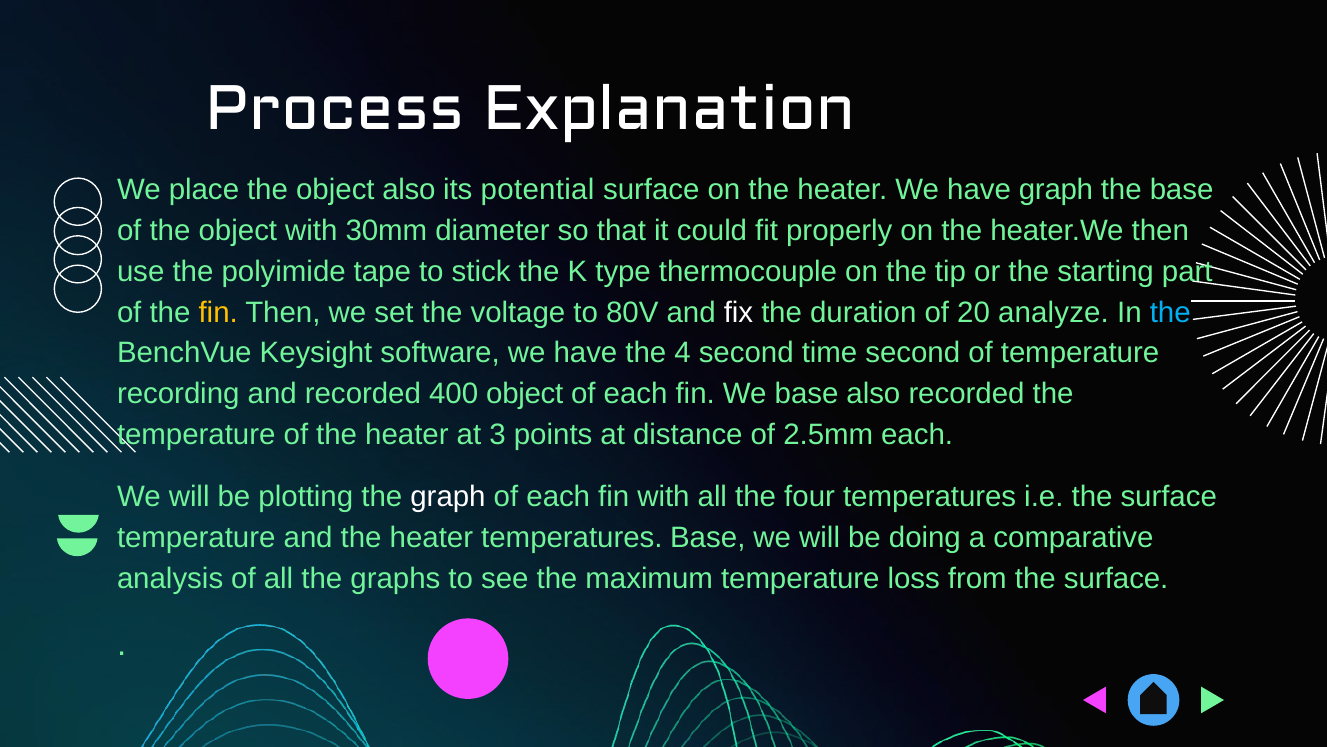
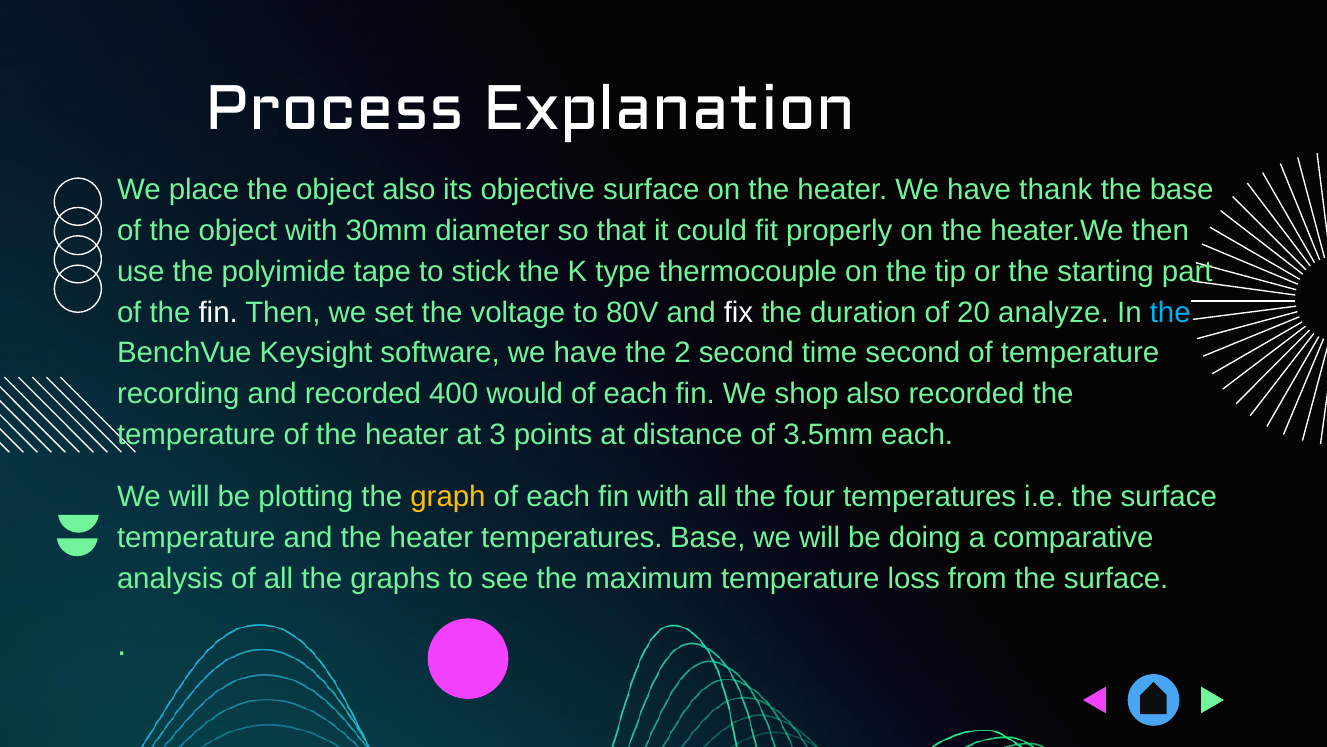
potential: potential -> objective
have graph: graph -> thank
fin at (218, 312) colour: yellow -> white
4: 4 -> 2
400 object: object -> would
We base: base -> shop
2.5mm: 2.5mm -> 3.5mm
graph at (448, 497) colour: white -> yellow
